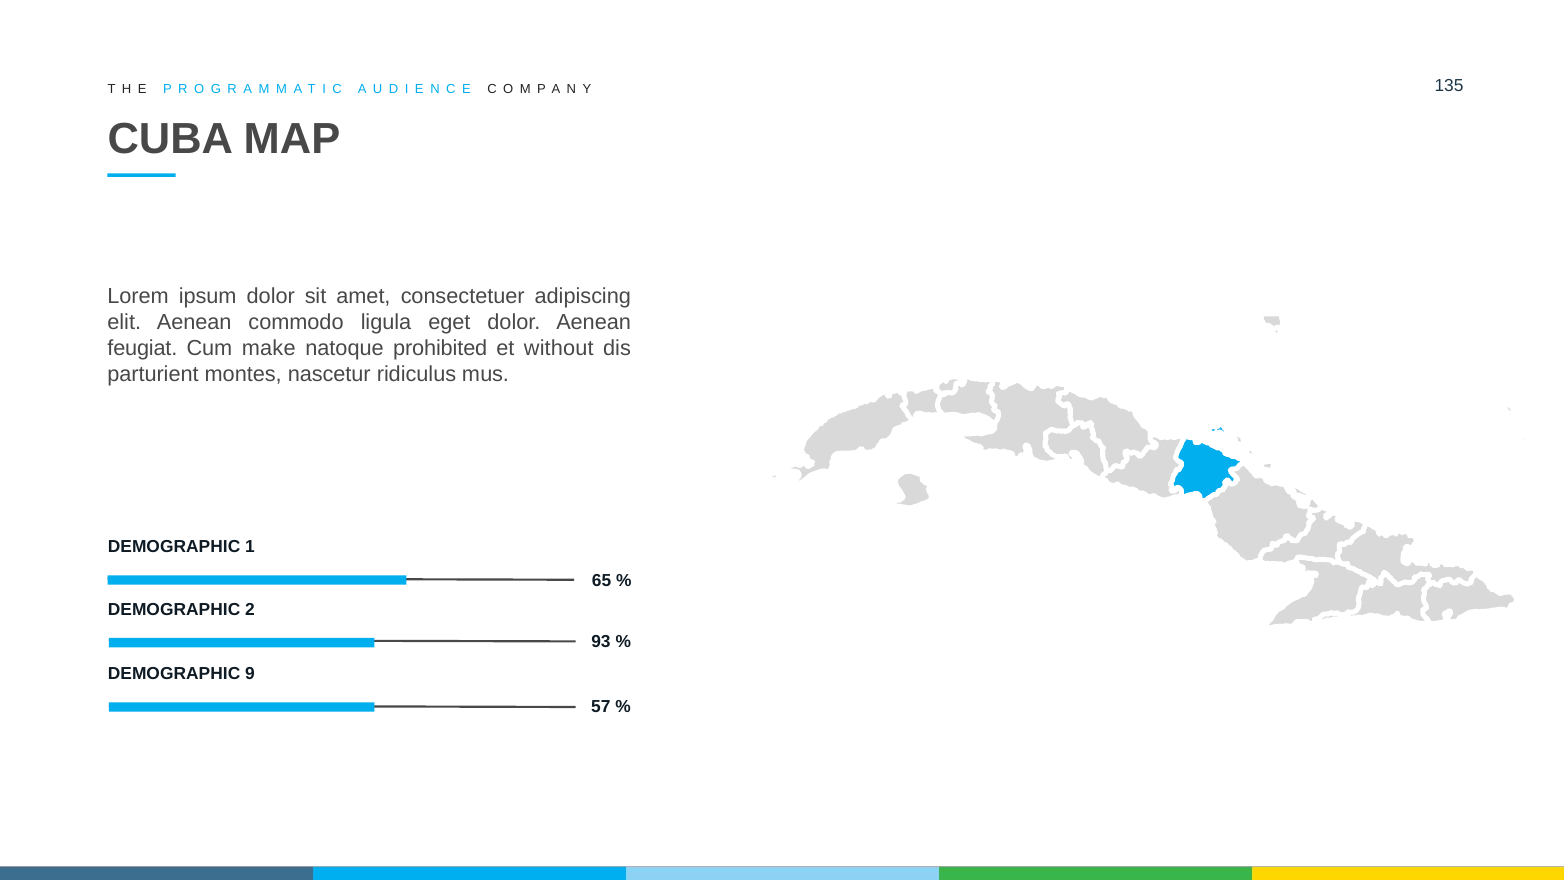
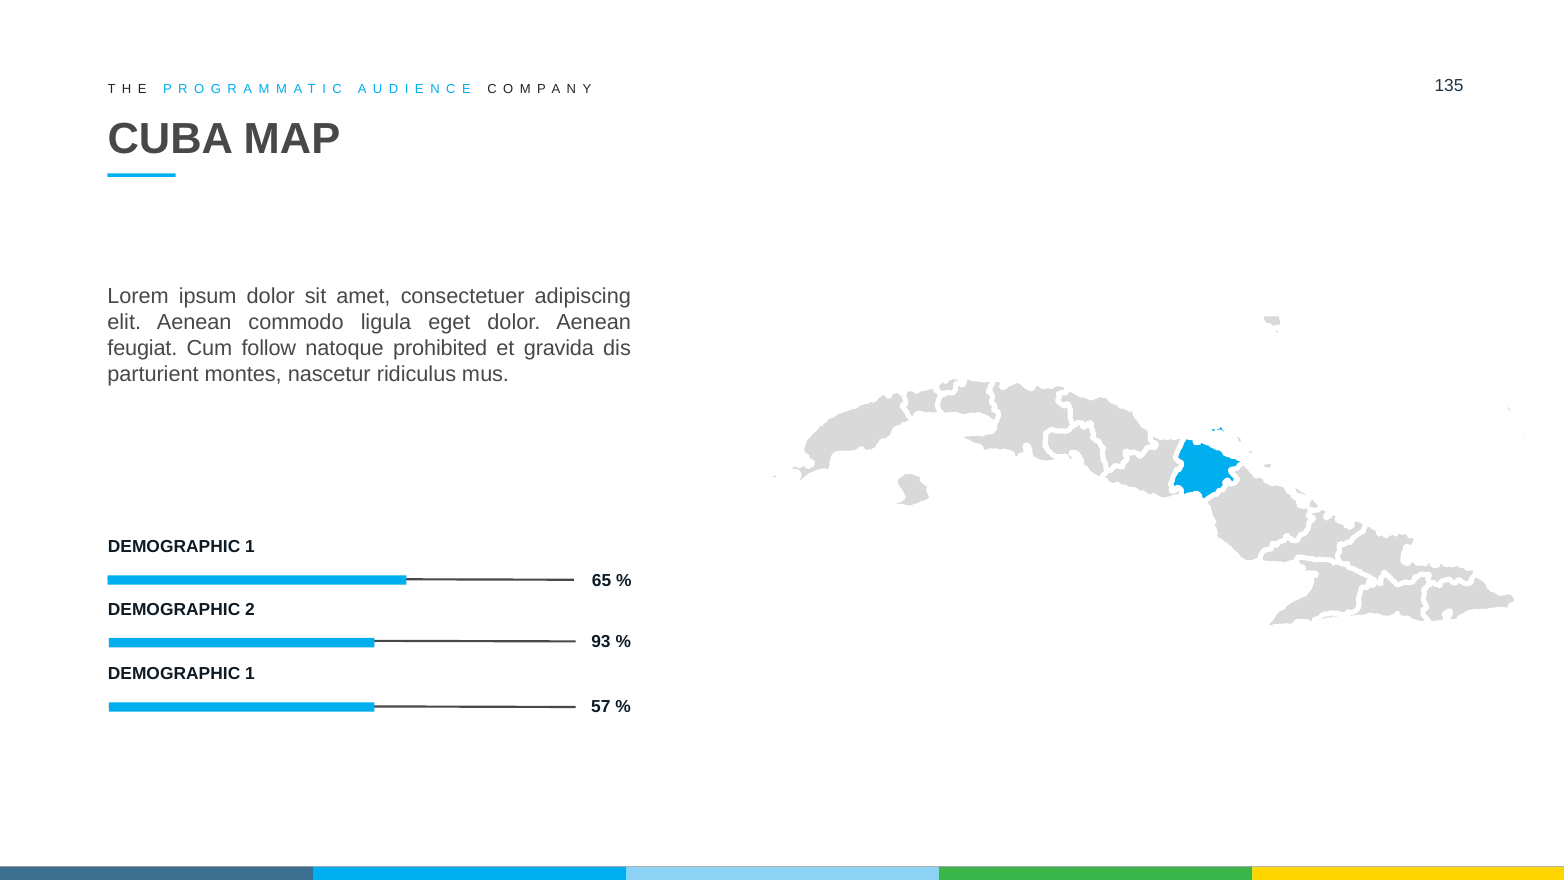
make: make -> follow
without: without -> gravida
9 at (250, 673): 9 -> 1
